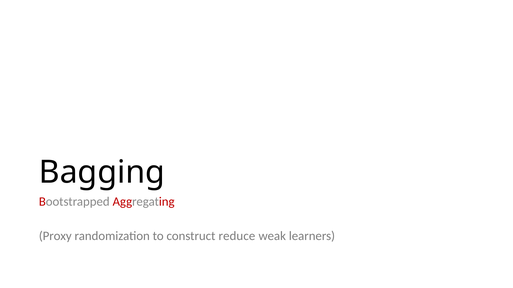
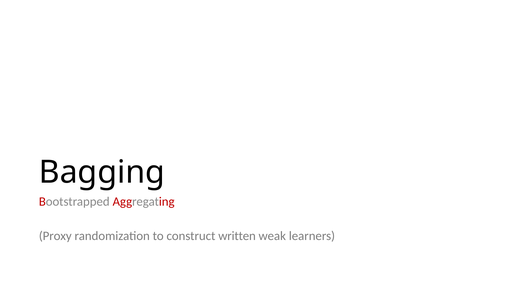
reduce: reduce -> written
